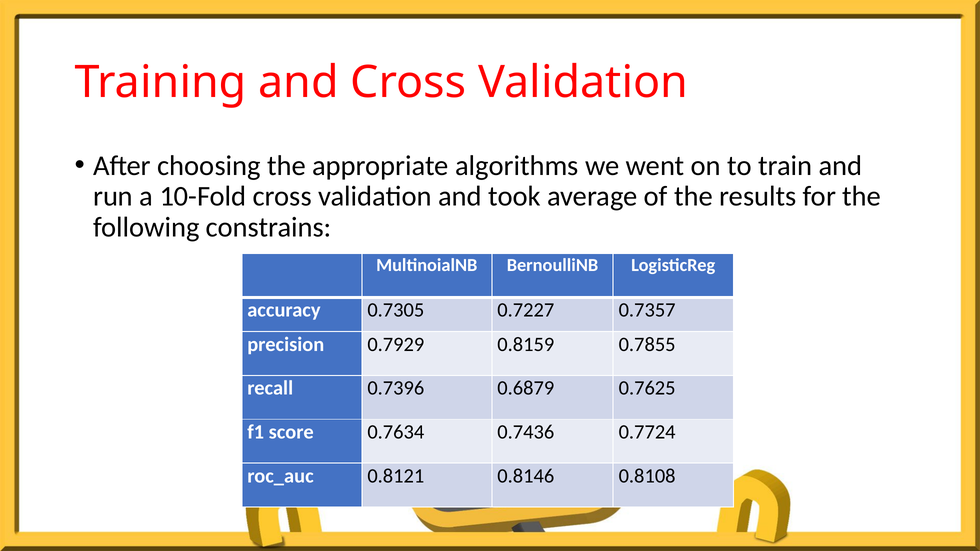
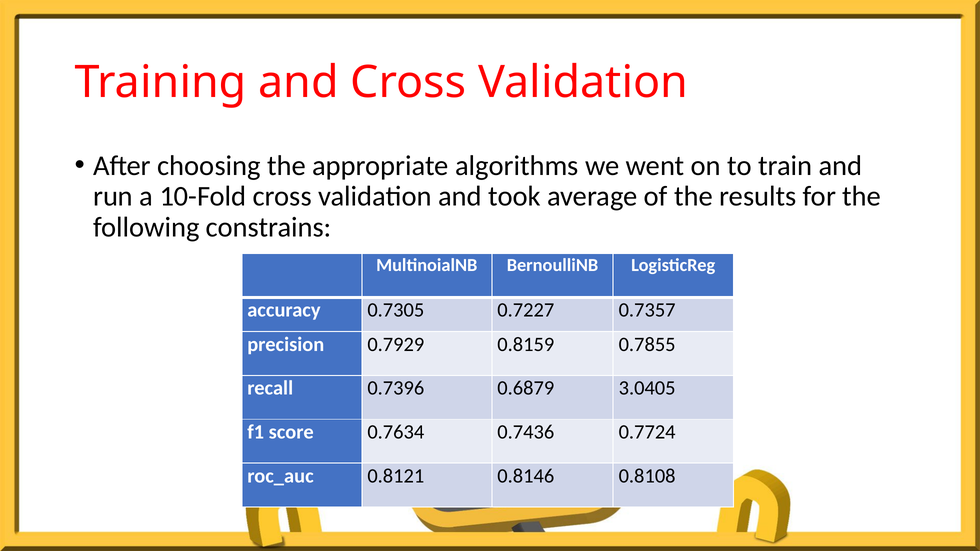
0.7625: 0.7625 -> 3.0405
